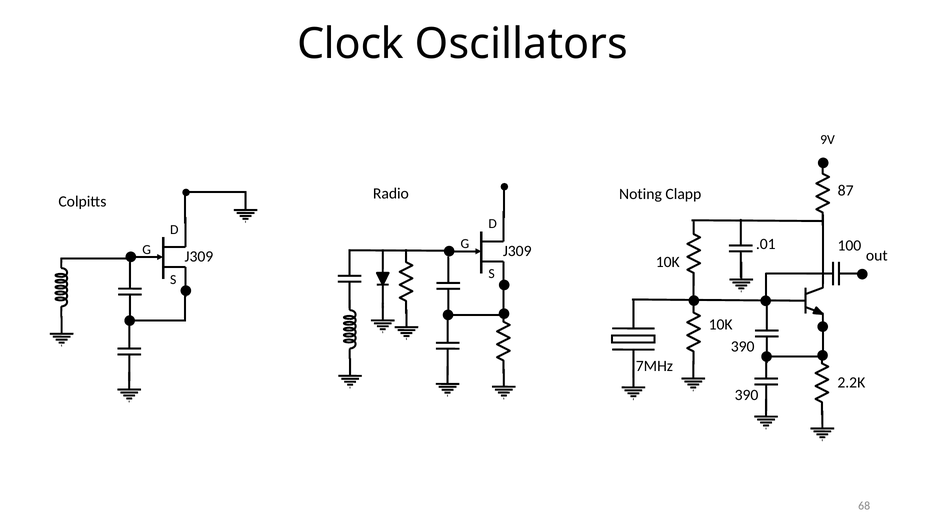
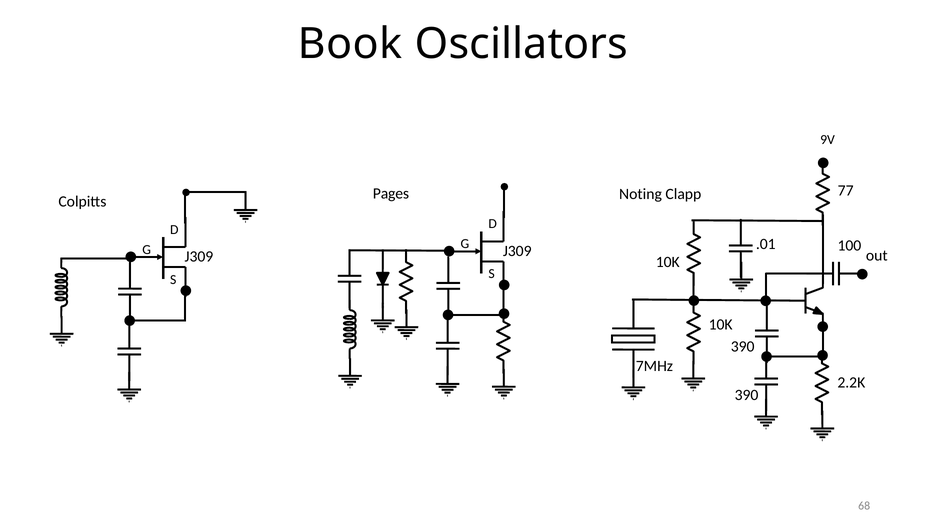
Clock: Clock -> Book
Radio: Radio -> Pages
87: 87 -> 77
